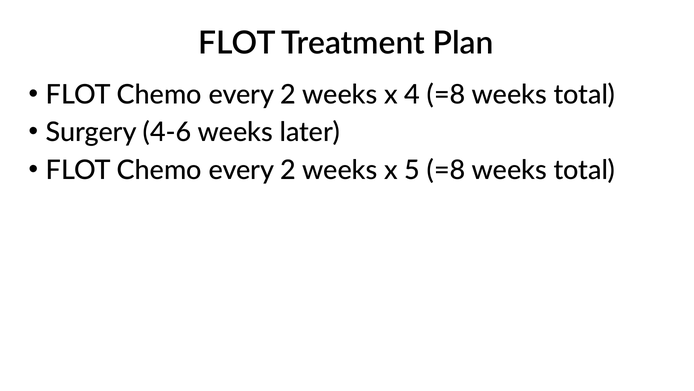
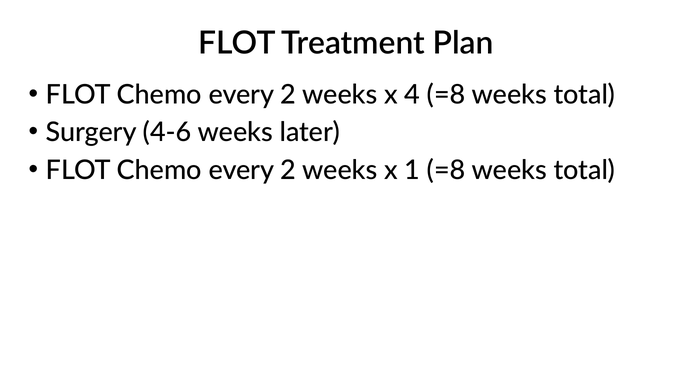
5: 5 -> 1
